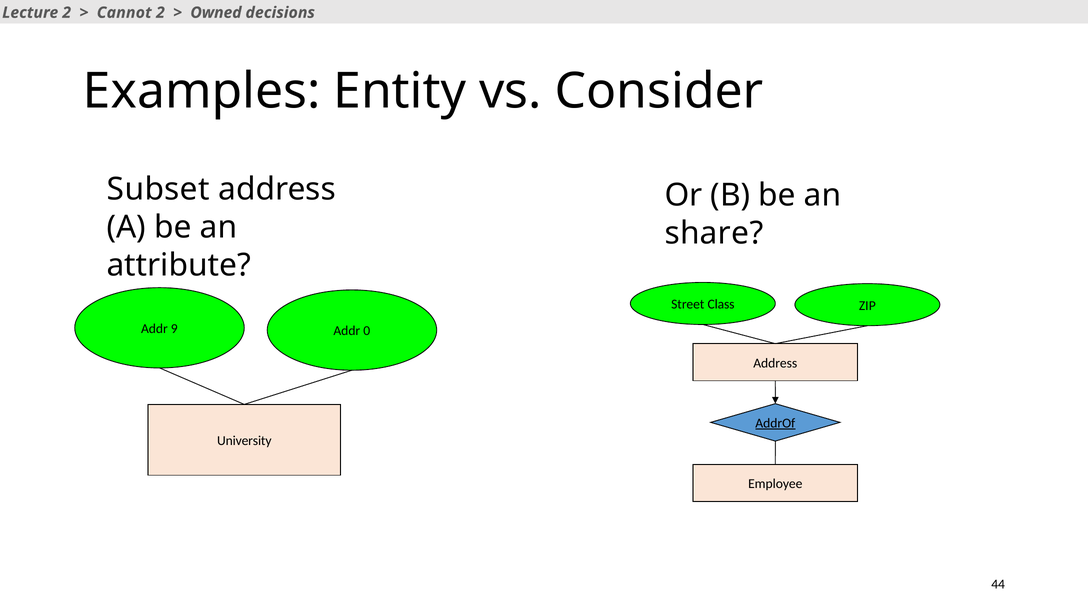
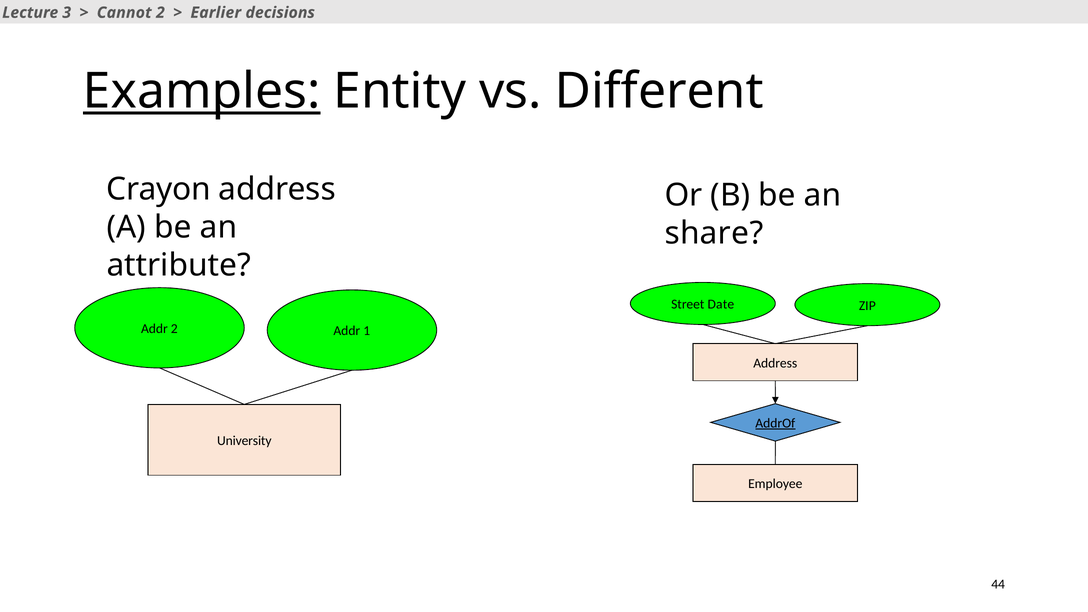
Lecture 2: 2 -> 3
Owned: Owned -> Earlier
Examples underline: none -> present
Consider: Consider -> Different
Subset: Subset -> Crayon
Class: Class -> Date
Addr 9: 9 -> 2
0: 0 -> 1
